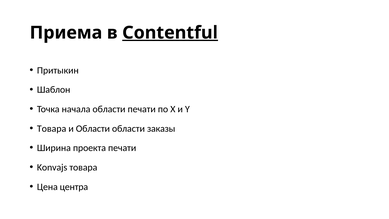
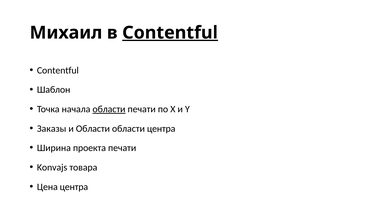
Приема: Приема -> Михаил
Притыкин at (58, 70): Притыкин -> Contentful
области at (109, 109) underline: none -> present
Товара at (52, 128): Товара -> Заказы
области заказы: заказы -> центра
